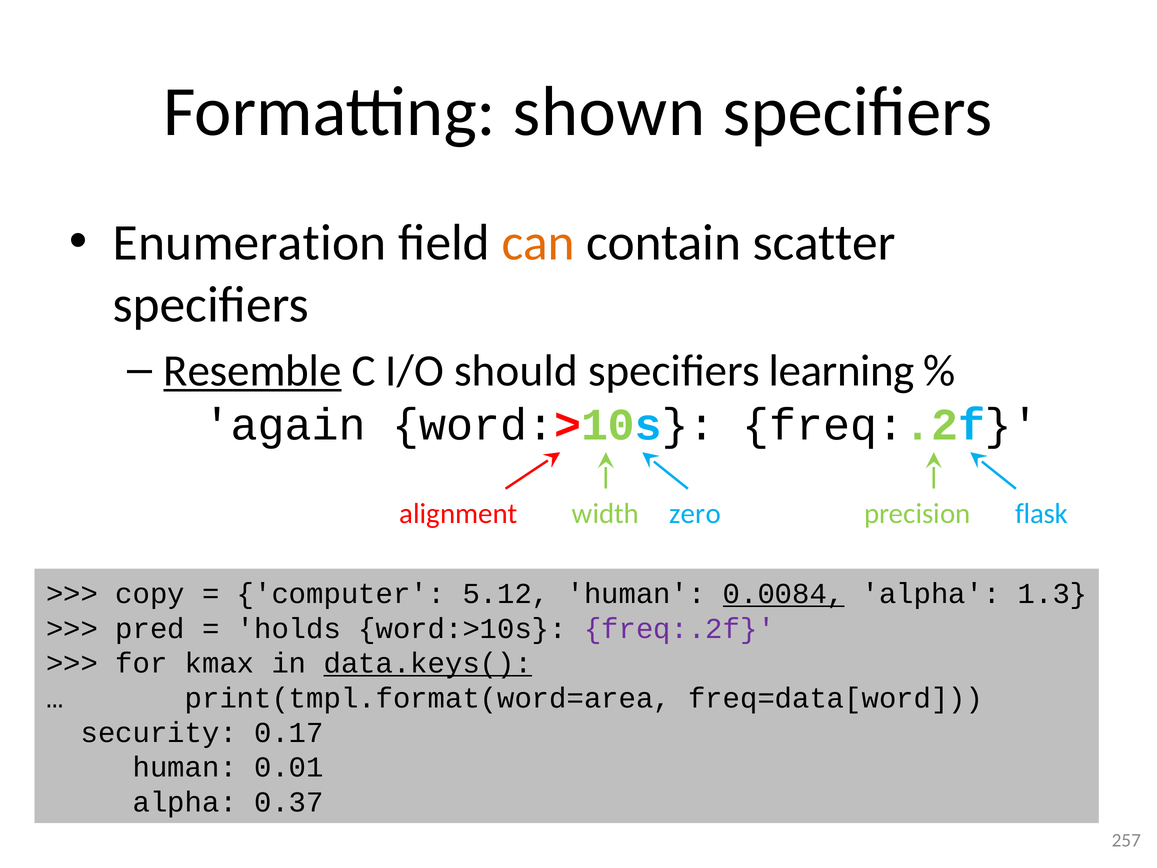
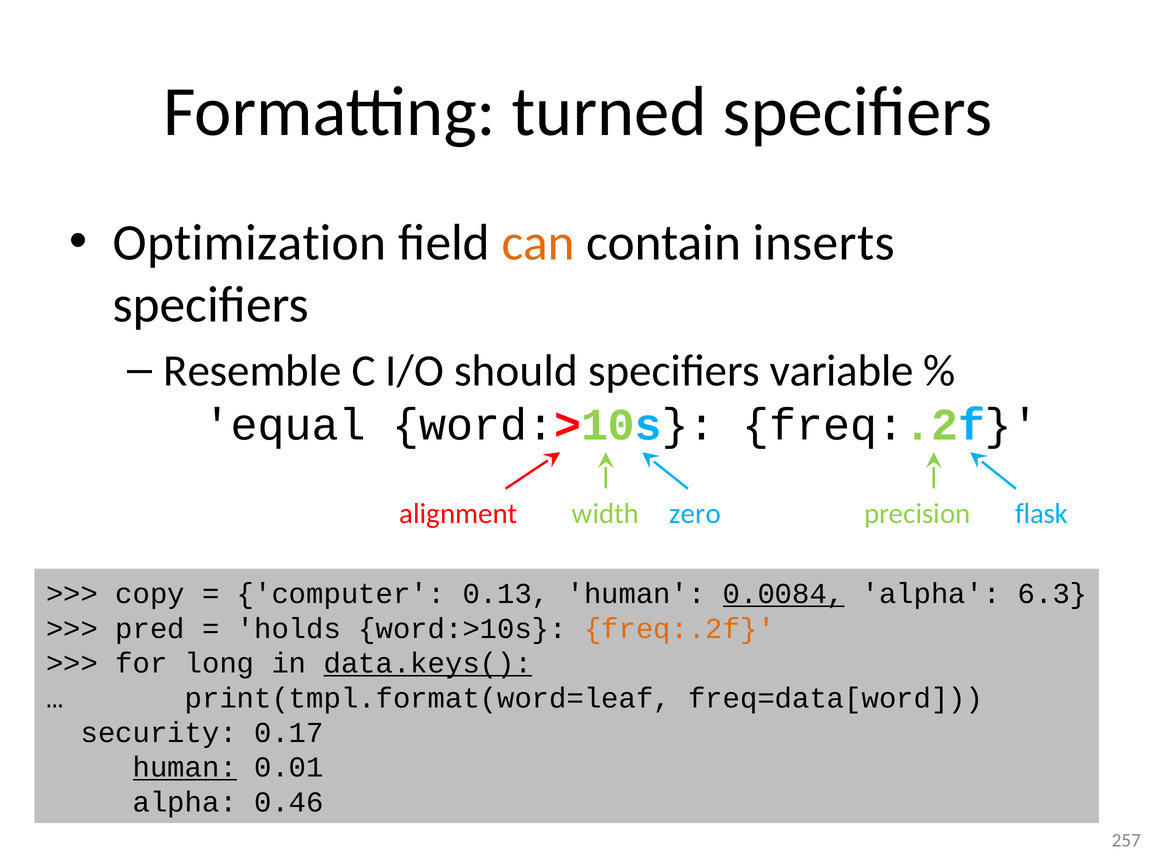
shown: shown -> turned
Enumeration: Enumeration -> Optimization
scatter: scatter -> inserts
Resemble underline: present -> none
learning: learning -> variable
again: again -> equal
5.12: 5.12 -> 0.13
1.3: 1.3 -> 6.3
freq:.2f at (679, 628) colour: purple -> orange
kmax: kmax -> long
print(tmpl.format(word=area: print(tmpl.format(word=area -> print(tmpl.format(word=leaf
human at (185, 767) underline: none -> present
0.37: 0.37 -> 0.46
